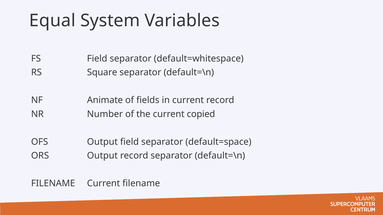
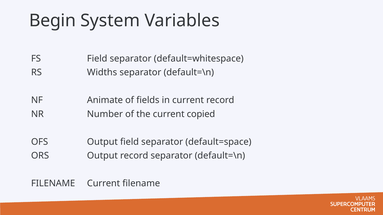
Equal: Equal -> Begin
Square: Square -> Widths
